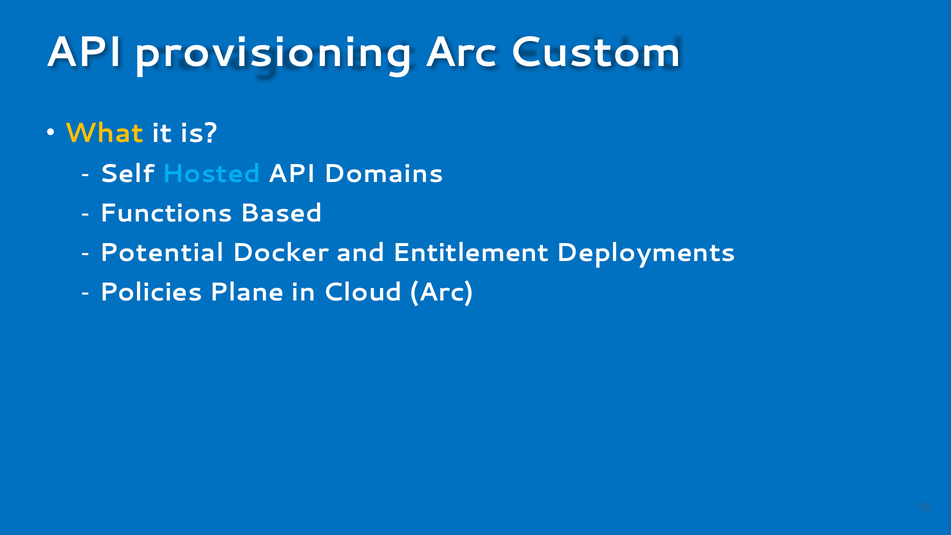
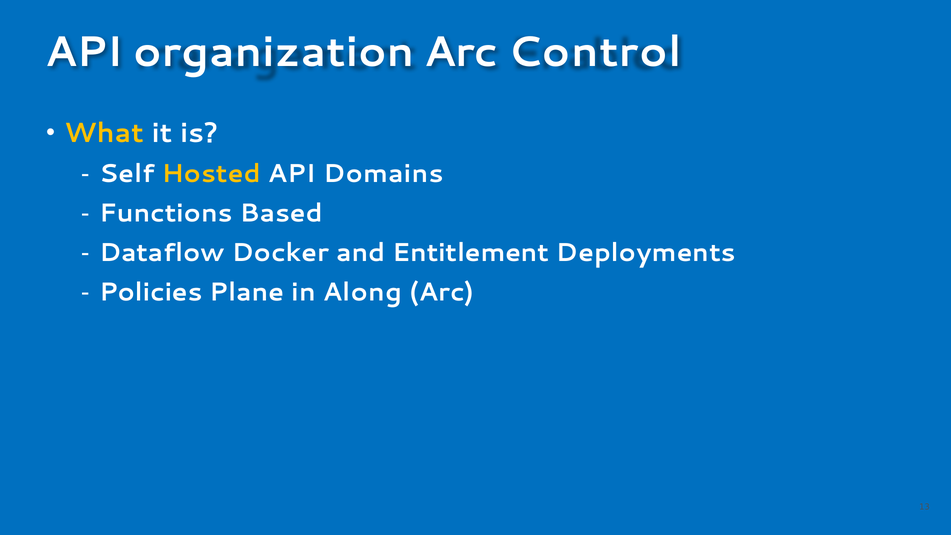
provisioning: provisioning -> organization
Custom: Custom -> Control
Hosted colour: light blue -> yellow
Potential: Potential -> Dataflow
Cloud: Cloud -> Along
